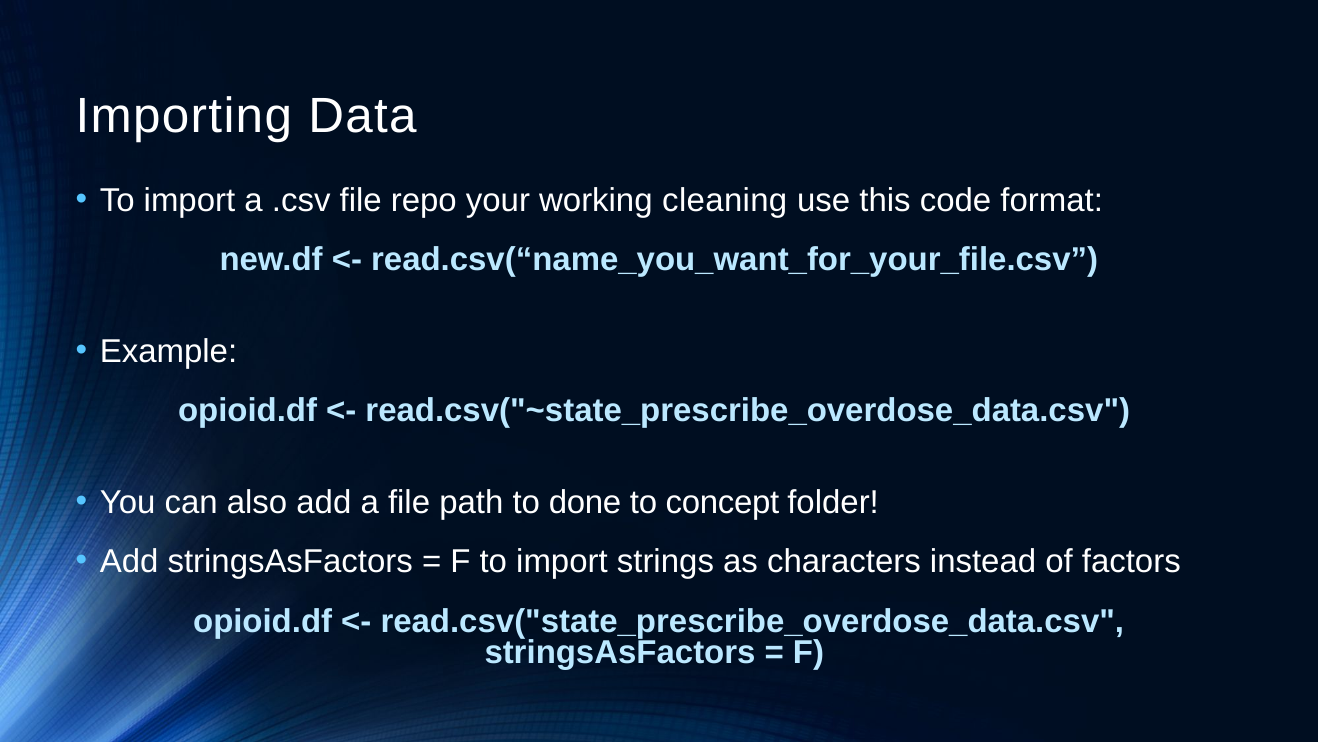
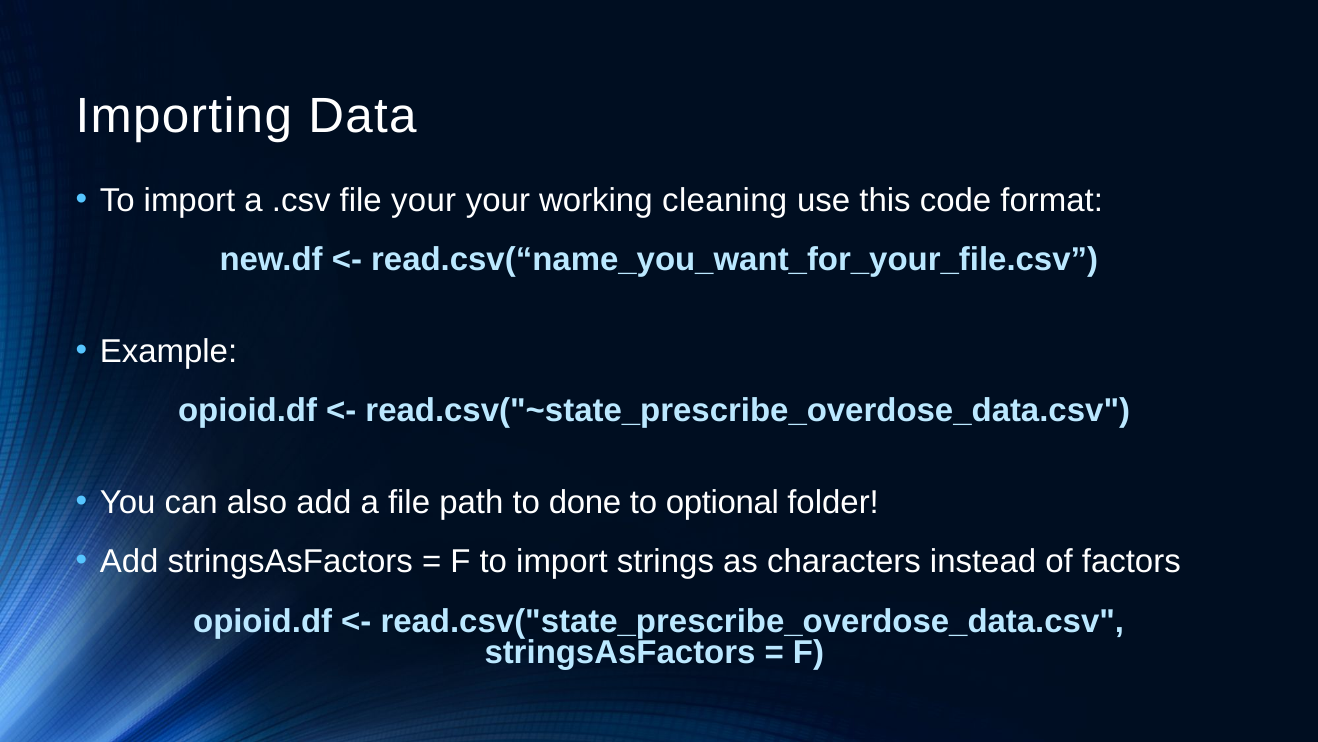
file repo: repo -> your
concept: concept -> optional
